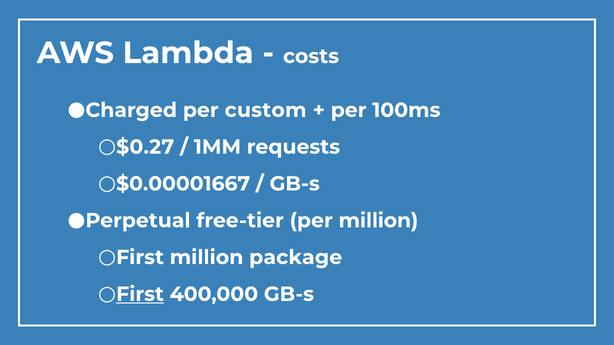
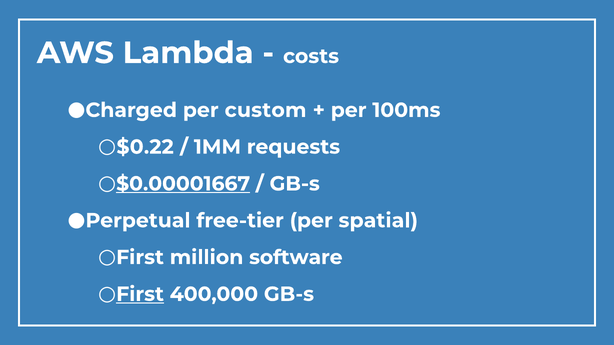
$0.27: $0.27 -> $0.22
$0.00001667 underline: none -> present
per million: million -> spatial
package: package -> software
